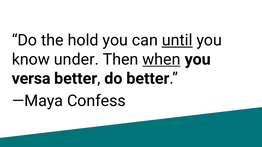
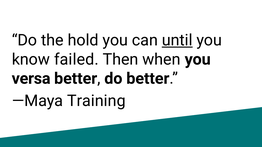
under: under -> failed
when underline: present -> none
Confess: Confess -> Training
